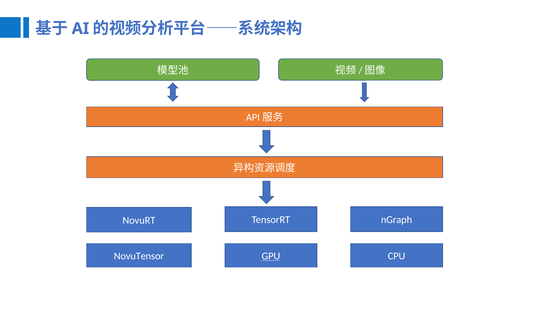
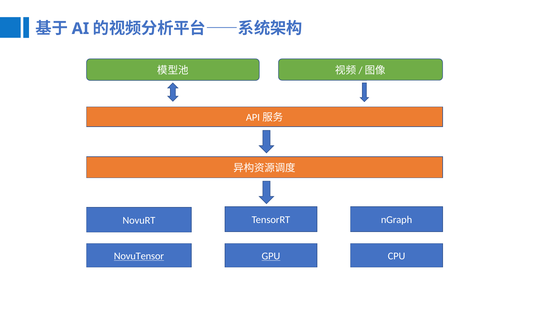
NovuTensor underline: none -> present
